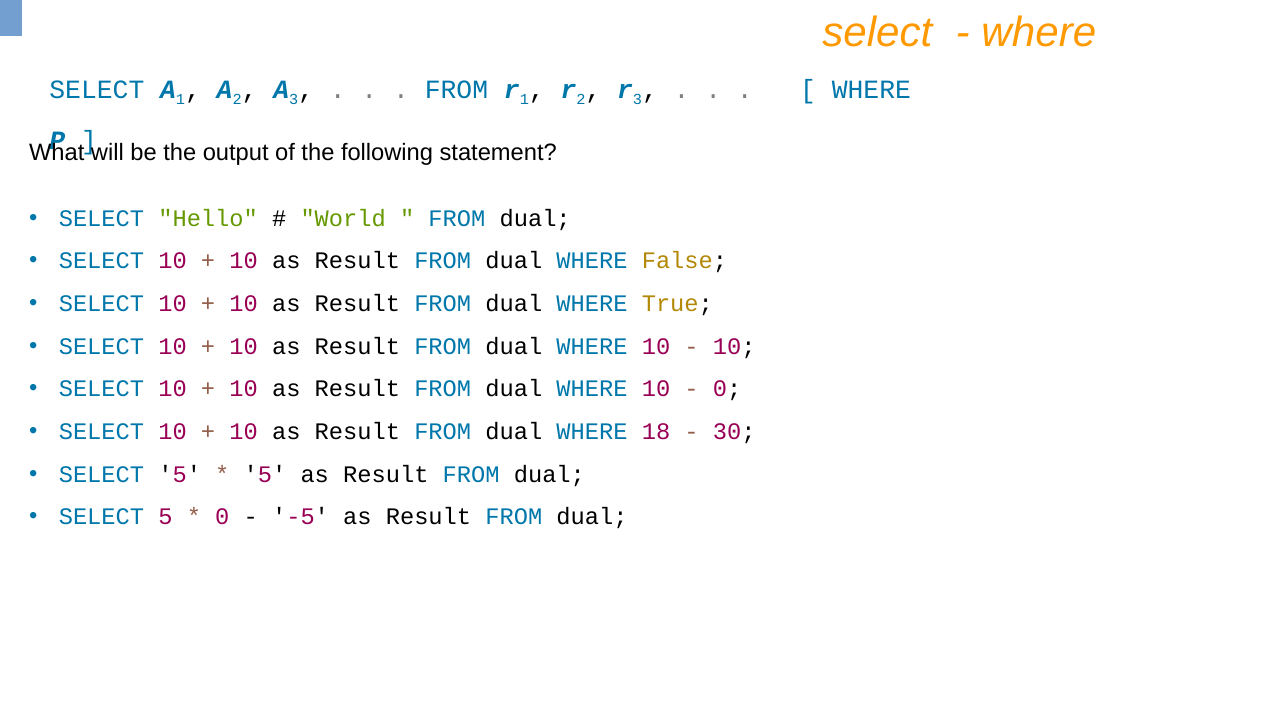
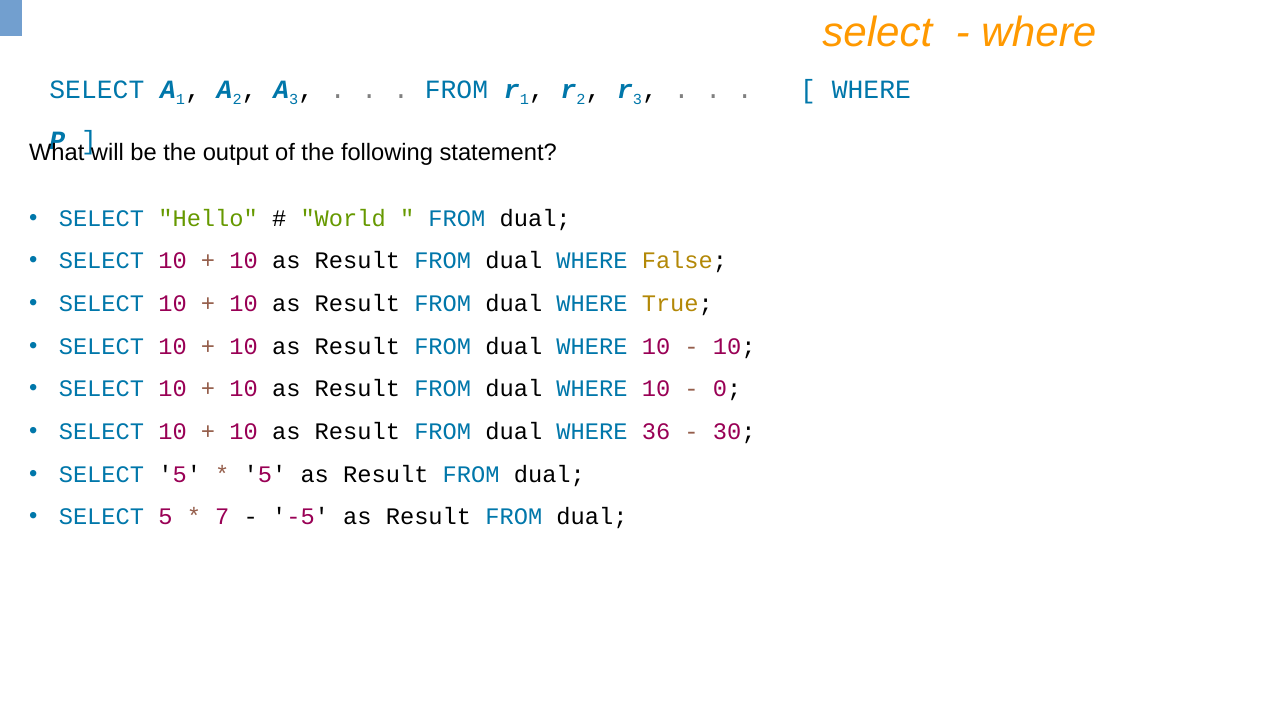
18: 18 -> 36
0 at (222, 517): 0 -> 7
